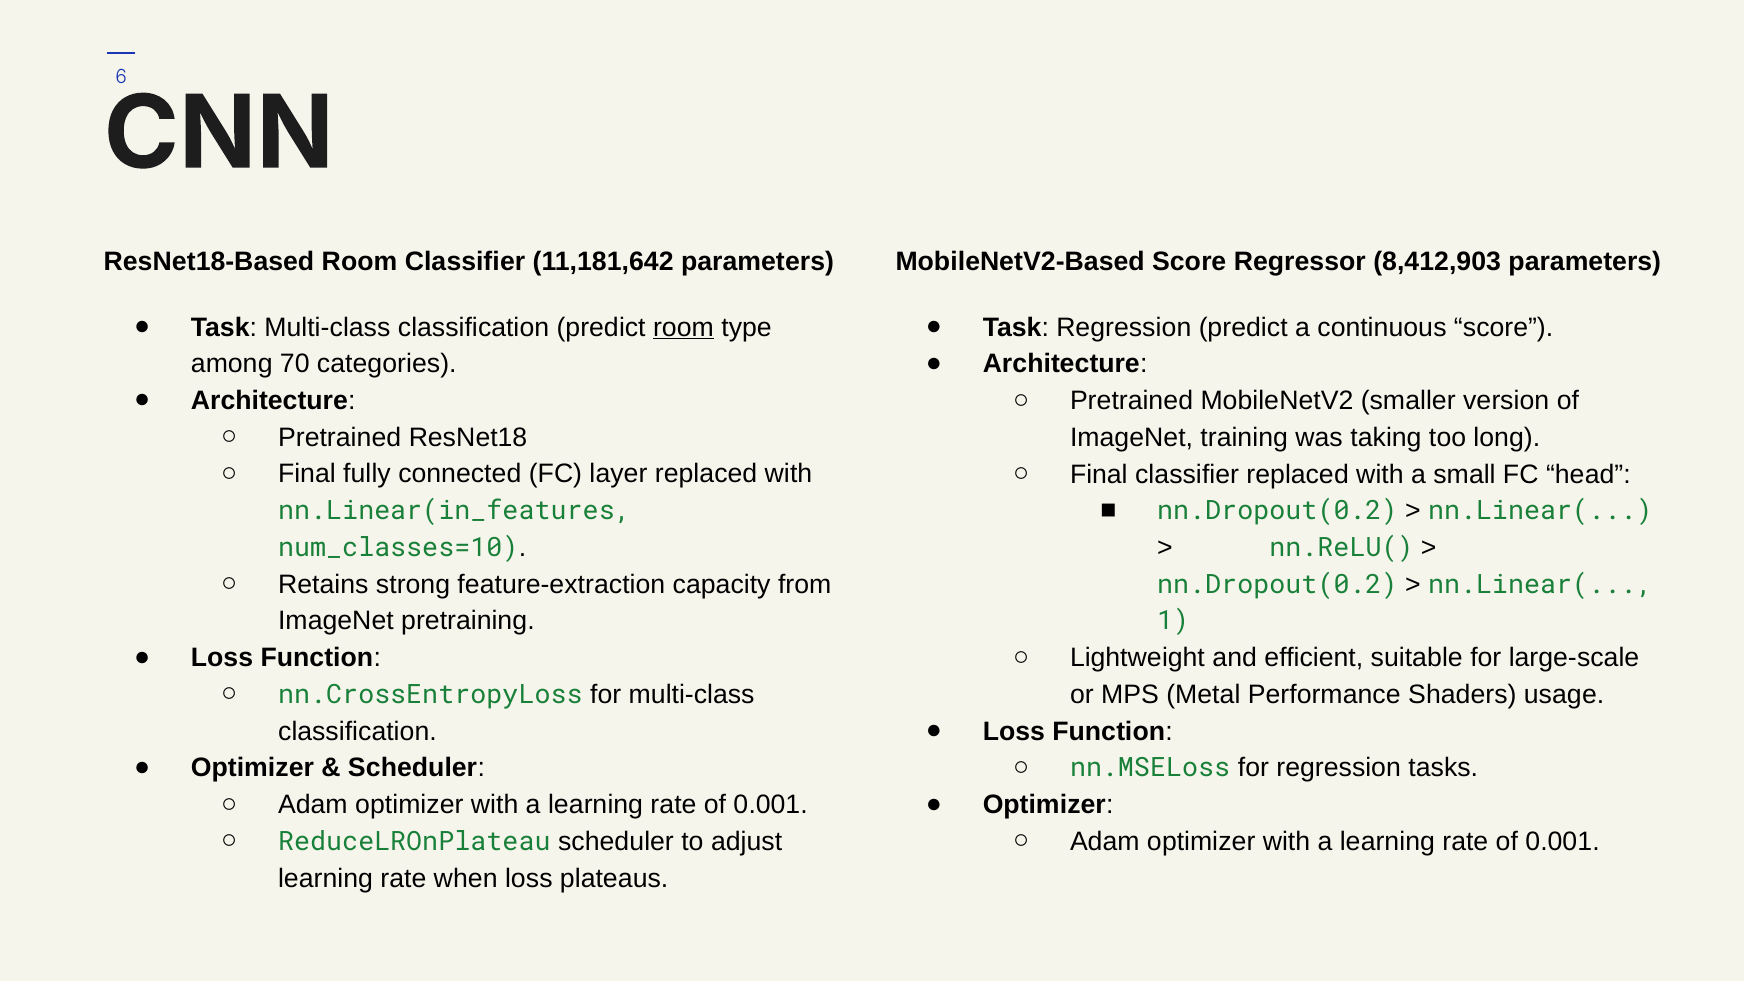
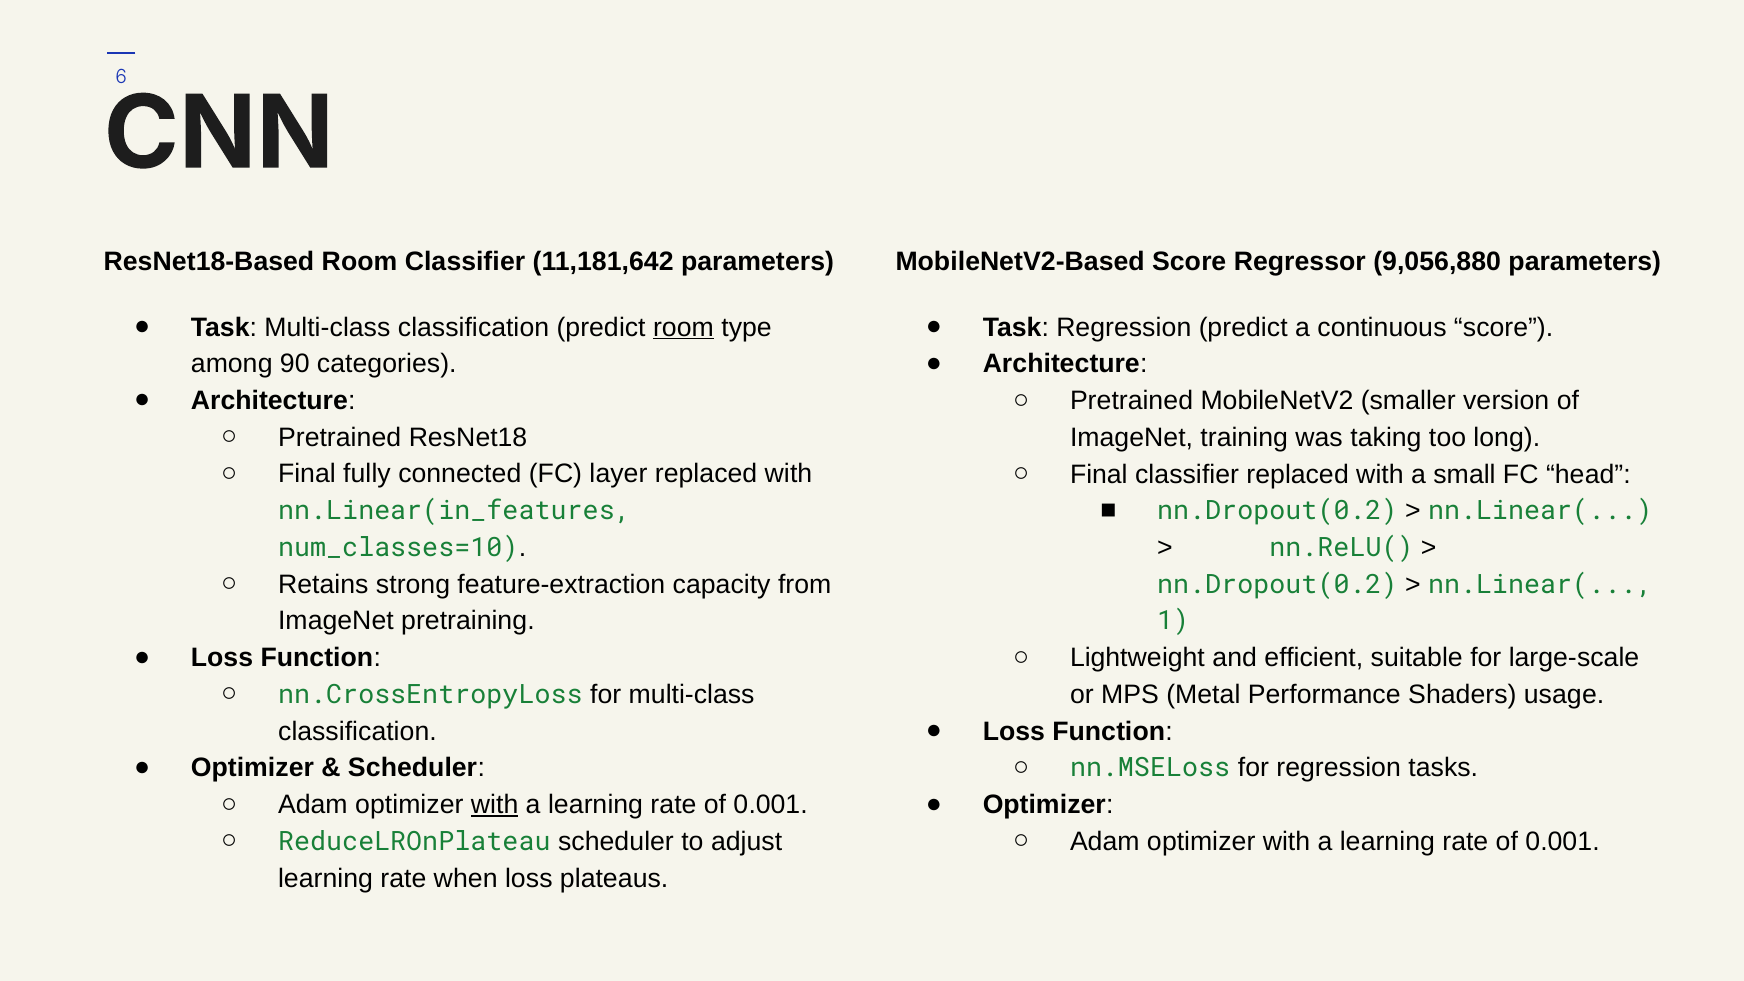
8,412,903: 8,412,903 -> 9,056,880
70: 70 -> 90
with at (495, 805) underline: none -> present
